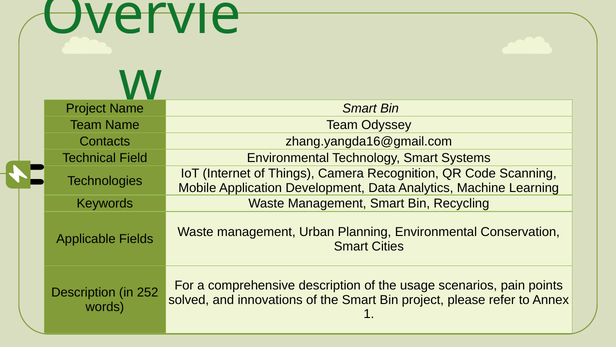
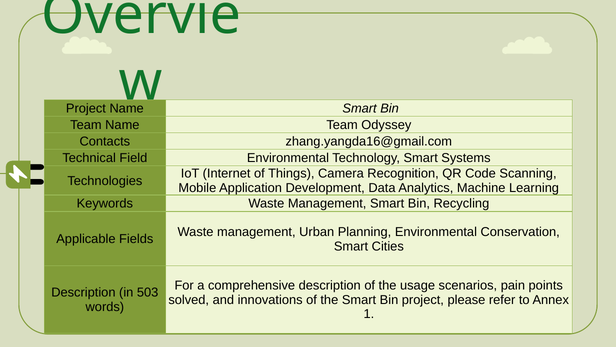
252: 252 -> 503
